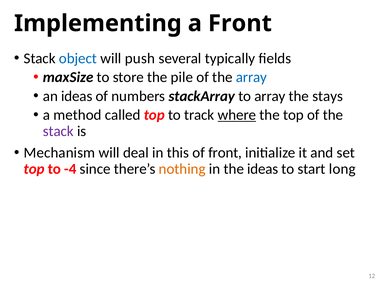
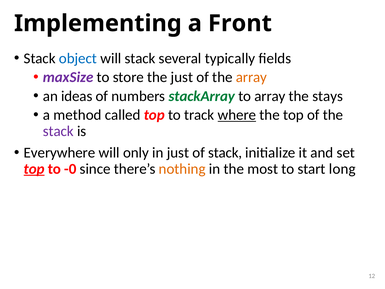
will push: push -> stack
maxSize colour: black -> purple
the pile: pile -> just
array at (251, 77) colour: blue -> orange
stackArray colour: black -> green
Mechanism: Mechanism -> Everywhere
deal: deal -> only
in this: this -> just
of front: front -> stack
top at (34, 169) underline: none -> present
-4: -4 -> -0
the ideas: ideas -> most
